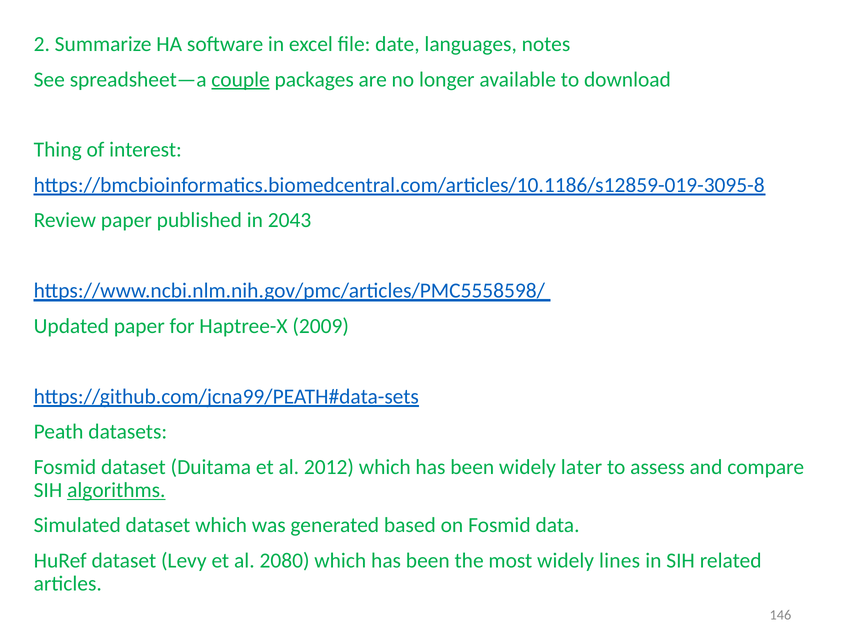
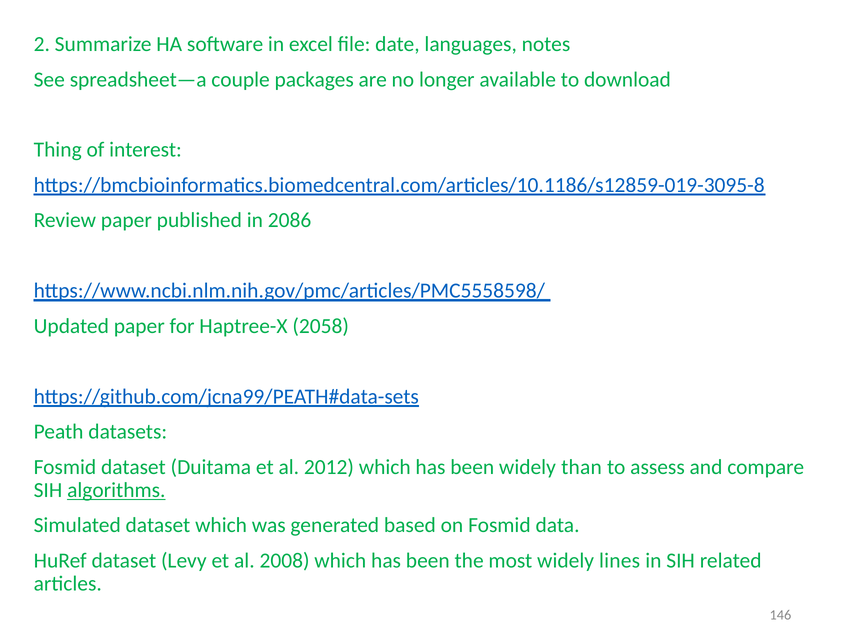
couple underline: present -> none
2043: 2043 -> 2086
2009: 2009 -> 2058
later: later -> than
2080: 2080 -> 2008
